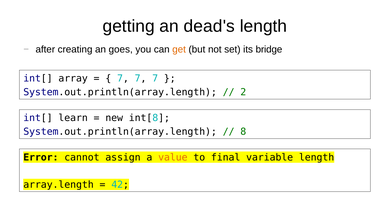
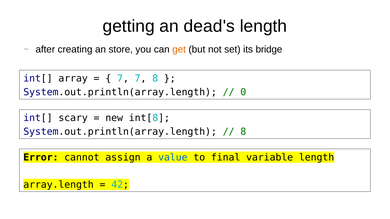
goes: goes -> store
7 7 7: 7 -> 8
2: 2 -> 0
learn: learn -> scary
value colour: orange -> blue
